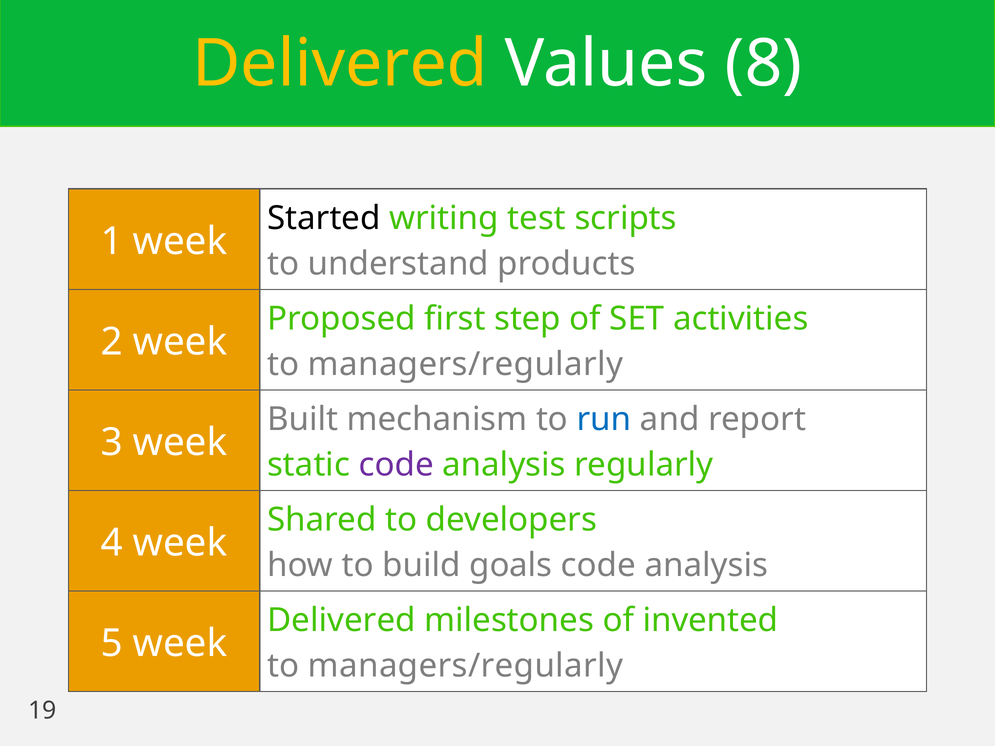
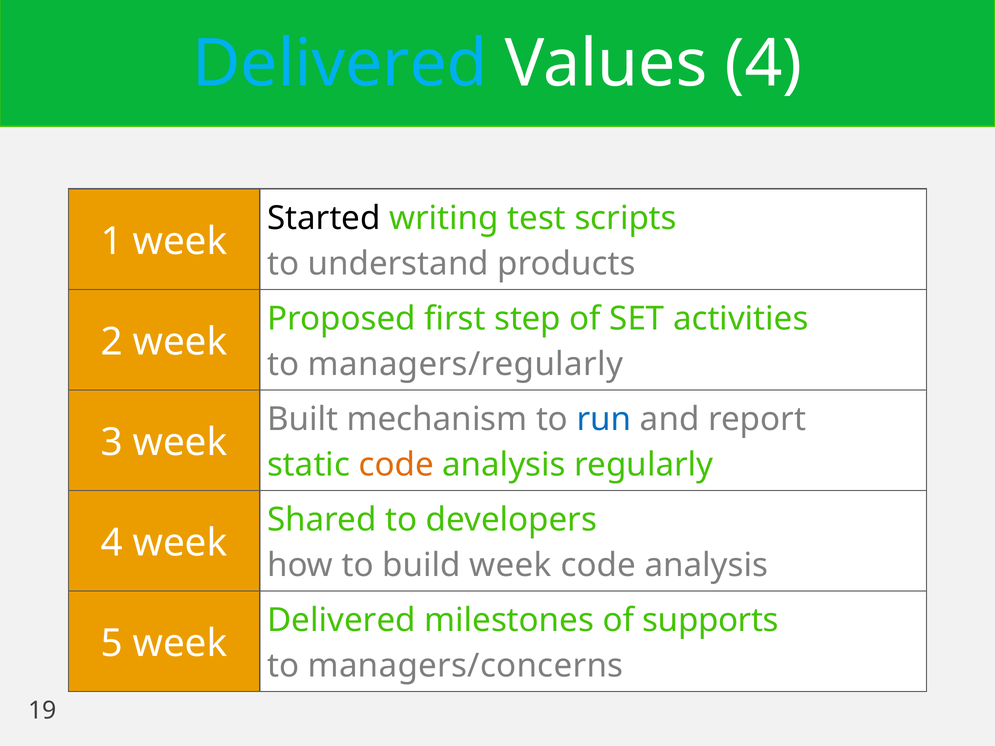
Delivered at (340, 64) colour: yellow -> light blue
Values 8: 8 -> 4
code at (396, 465) colour: purple -> orange
build goals: goals -> week
invented: invented -> supports
managers/regularly at (465, 666): managers/regularly -> managers/concerns
